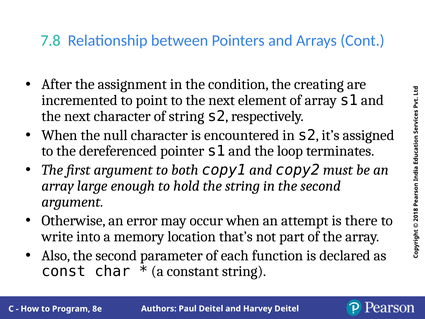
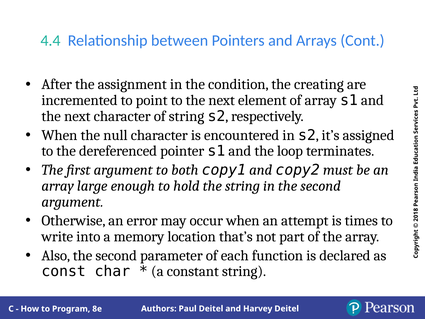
7.8: 7.8 -> 4.4
there: there -> times
